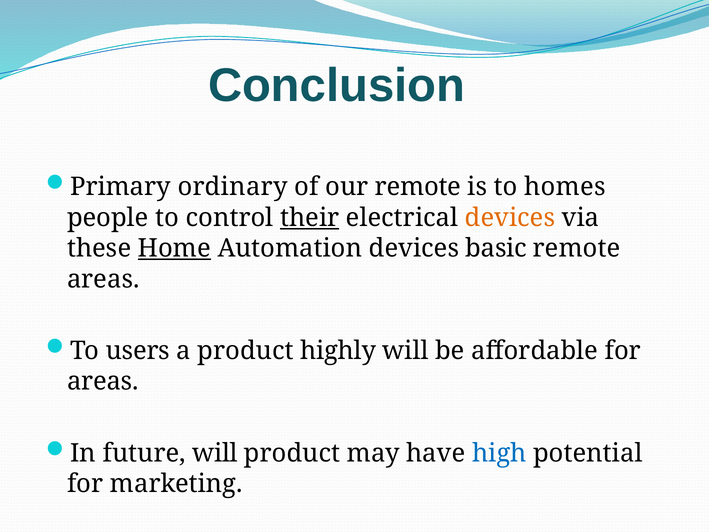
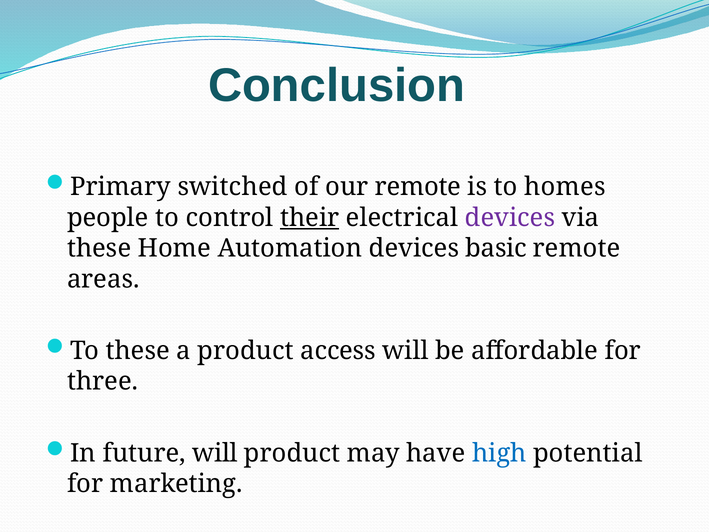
ordinary: ordinary -> switched
devices at (510, 218) colour: orange -> purple
Home underline: present -> none
To users: users -> these
highly: highly -> access
areas at (103, 381): areas -> three
